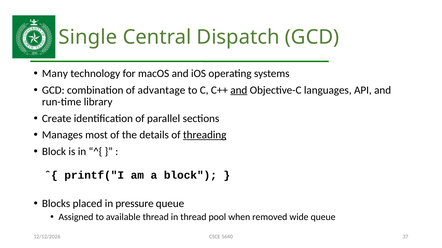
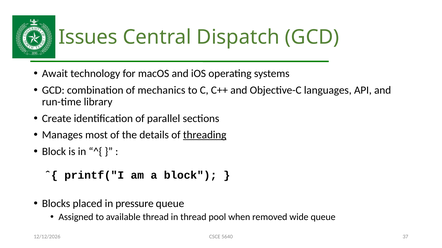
Single: Single -> Issues
Many: Many -> Await
advantage: advantage -> mechanics
and at (239, 90) underline: present -> none
